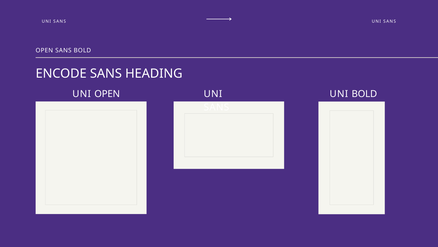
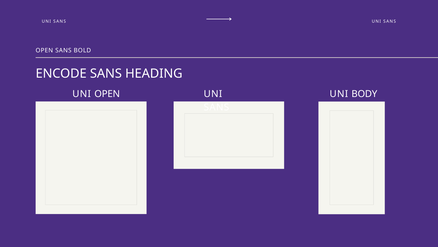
UNI BOLD: BOLD -> BODY
